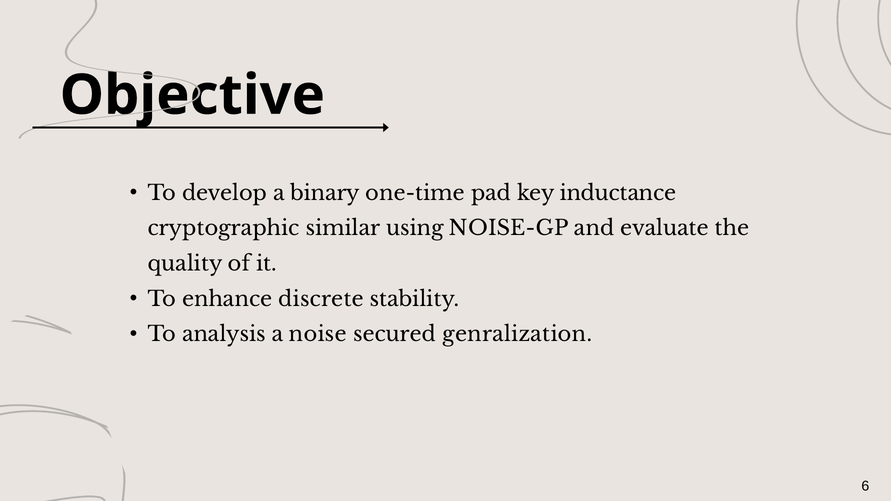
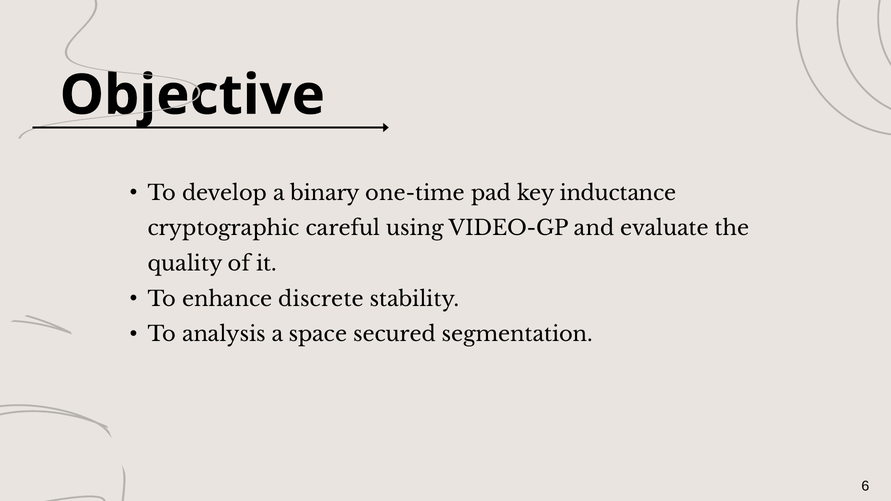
similar: similar -> careful
NOISE-GP: NOISE-GP -> VIDEO-GP
noise: noise -> space
genralization: genralization -> segmentation
